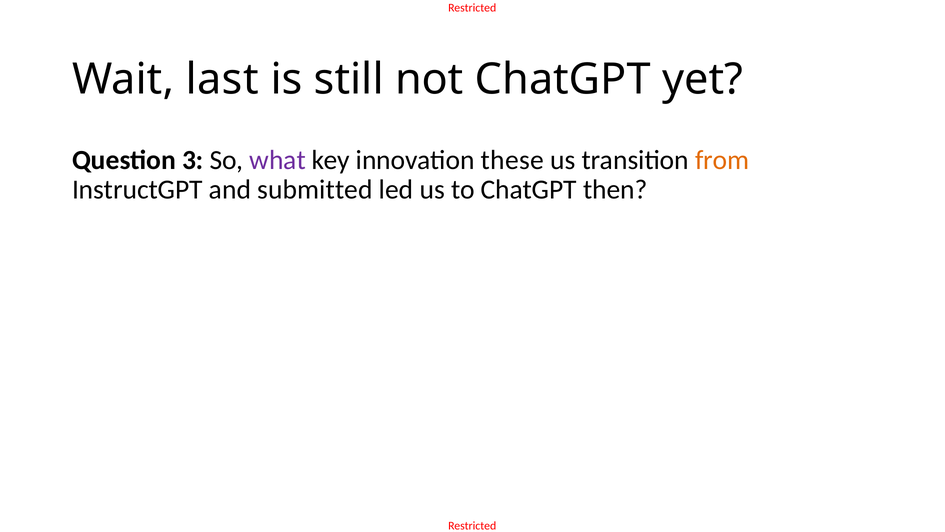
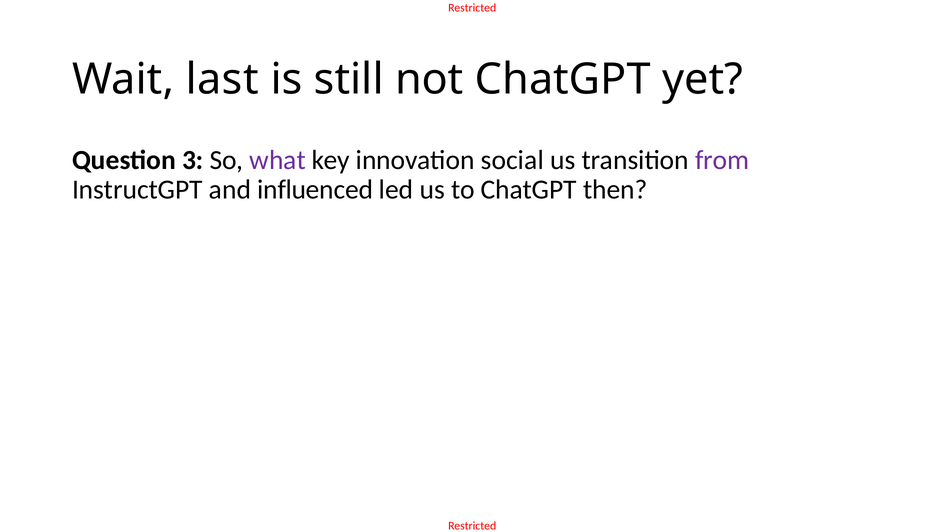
these: these -> social
from colour: orange -> purple
submitted: submitted -> influenced
